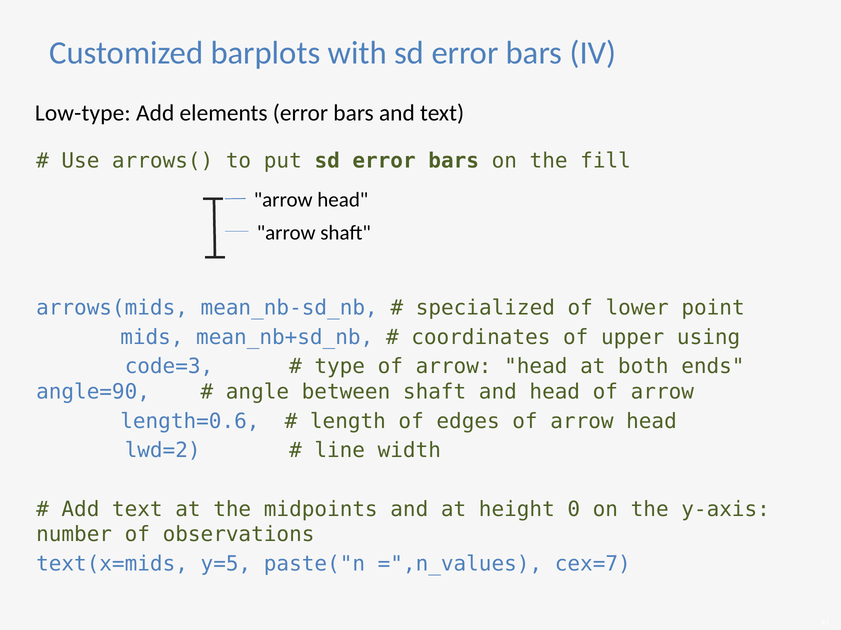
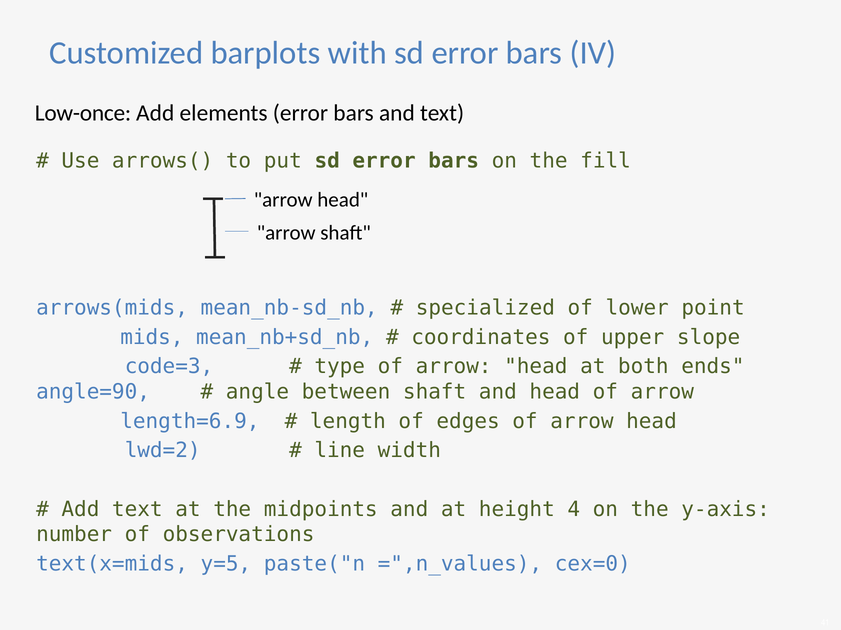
Low-type: Low-type -> Low-once
using: using -> slope
length=0.6: length=0.6 -> length=6.9
0: 0 -> 4
cex=7: cex=7 -> cex=0
